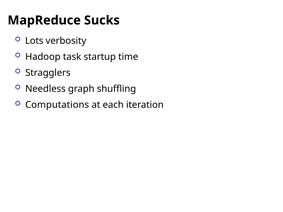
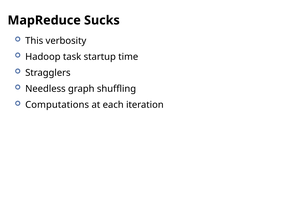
Lots: Lots -> This
